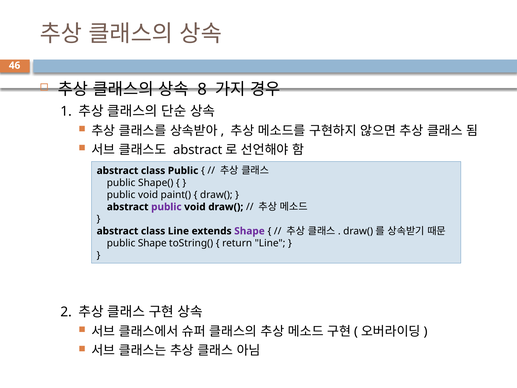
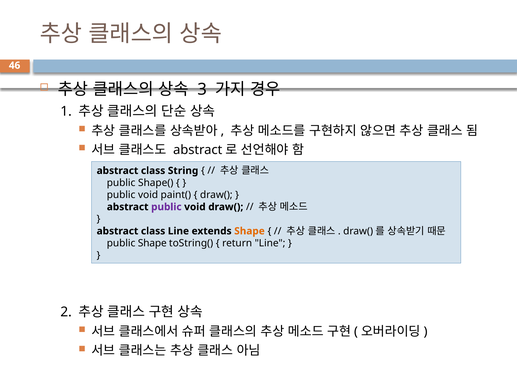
8: 8 -> 3
class Public: Public -> String
Shape at (249, 231) colour: purple -> orange
